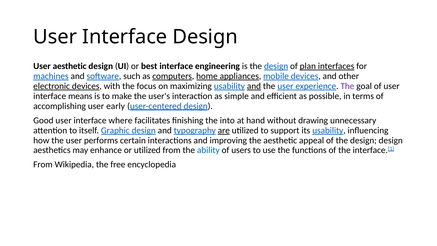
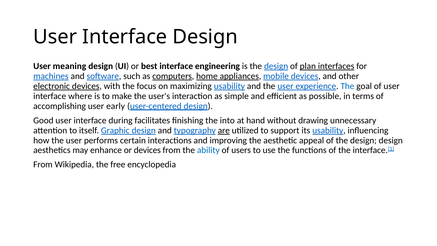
User aesthetic: aesthetic -> meaning
and at (254, 86) underline: present -> none
The at (347, 86) colour: purple -> blue
means: means -> where
where: where -> during
or utilized: utilized -> devices
